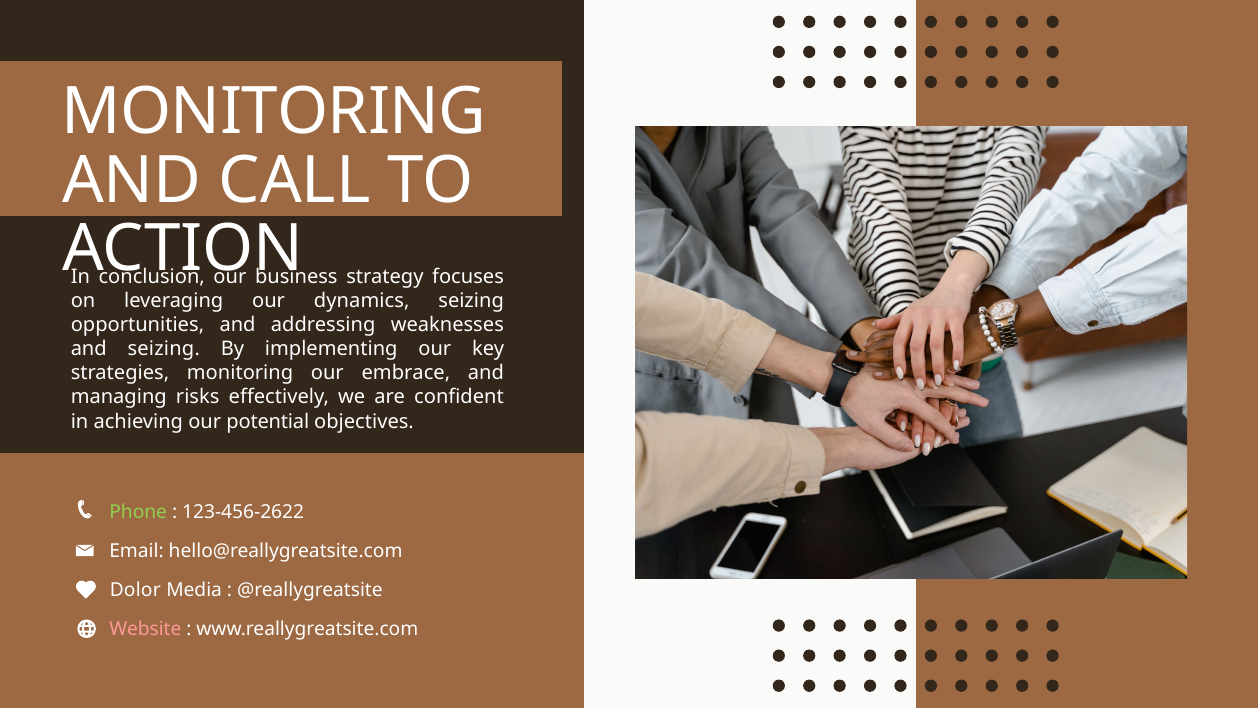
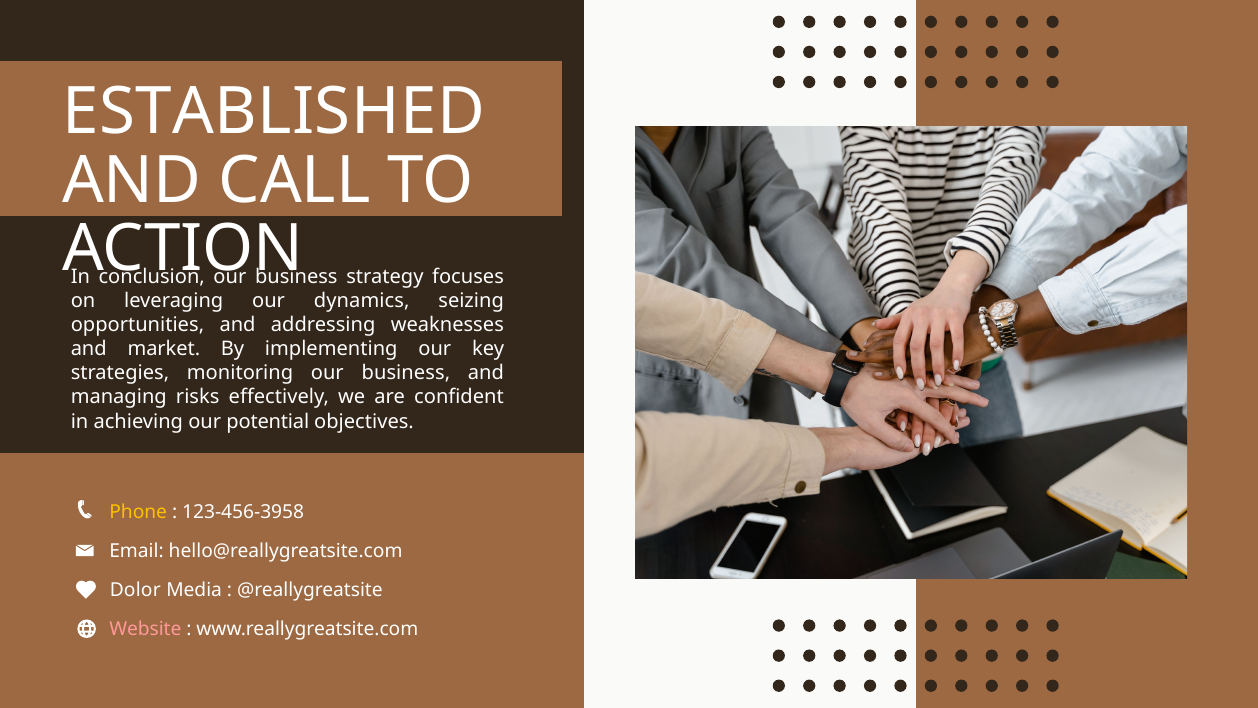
MONITORING at (274, 111): MONITORING -> ESTABLISHED
and seizing: seizing -> market
monitoring our embrace: embrace -> business
Phone colour: light green -> yellow
123-456-2622: 123-456-2622 -> 123-456-3958
